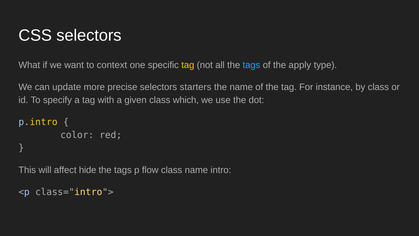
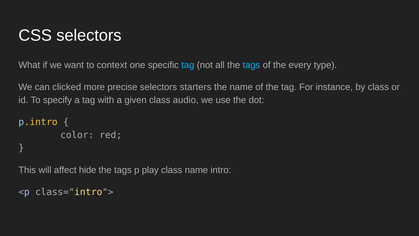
tag at (188, 65) colour: yellow -> light blue
apply: apply -> every
update: update -> clicked
which: which -> audio
flow: flow -> play
